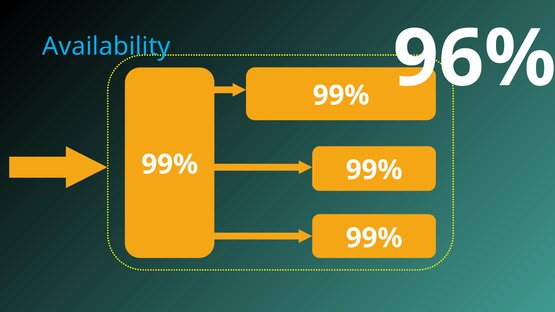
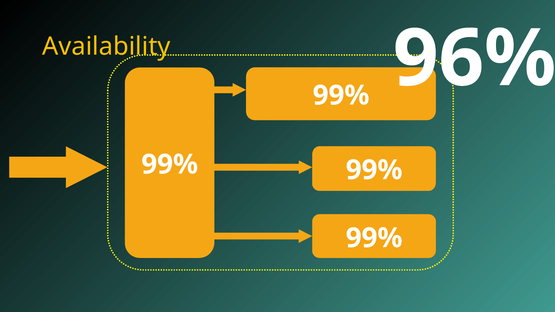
Availability colour: light blue -> yellow
